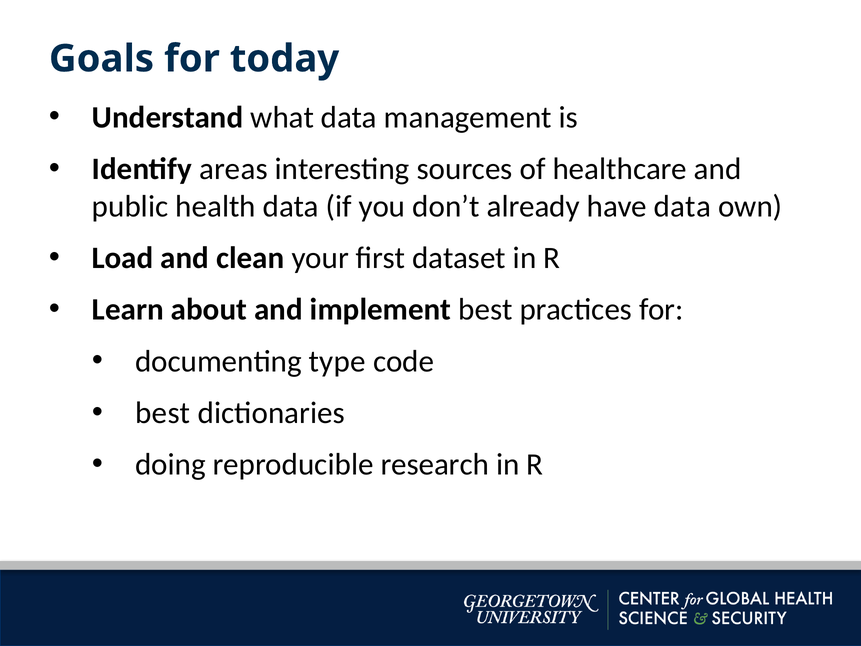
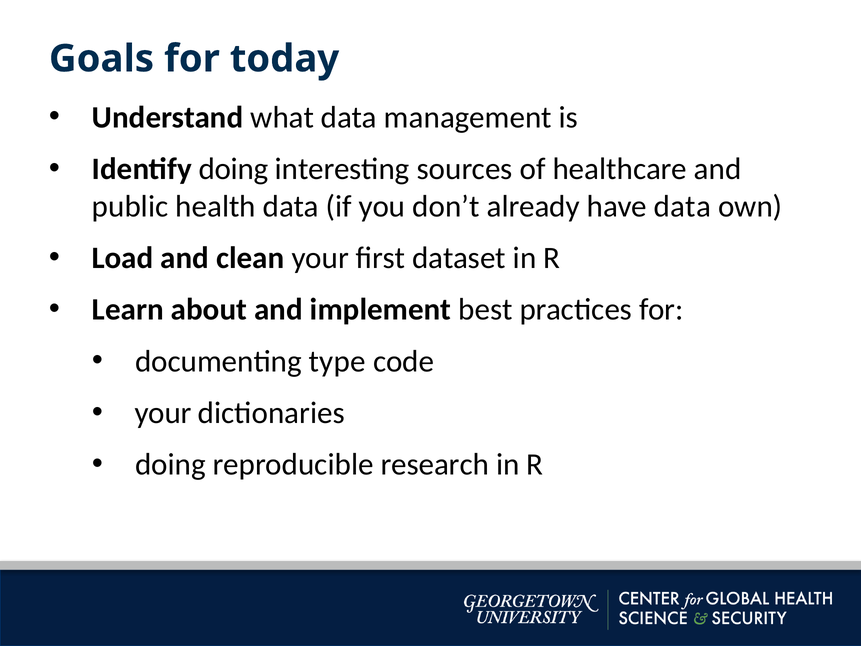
Identify areas: areas -> doing
best at (163, 413): best -> your
